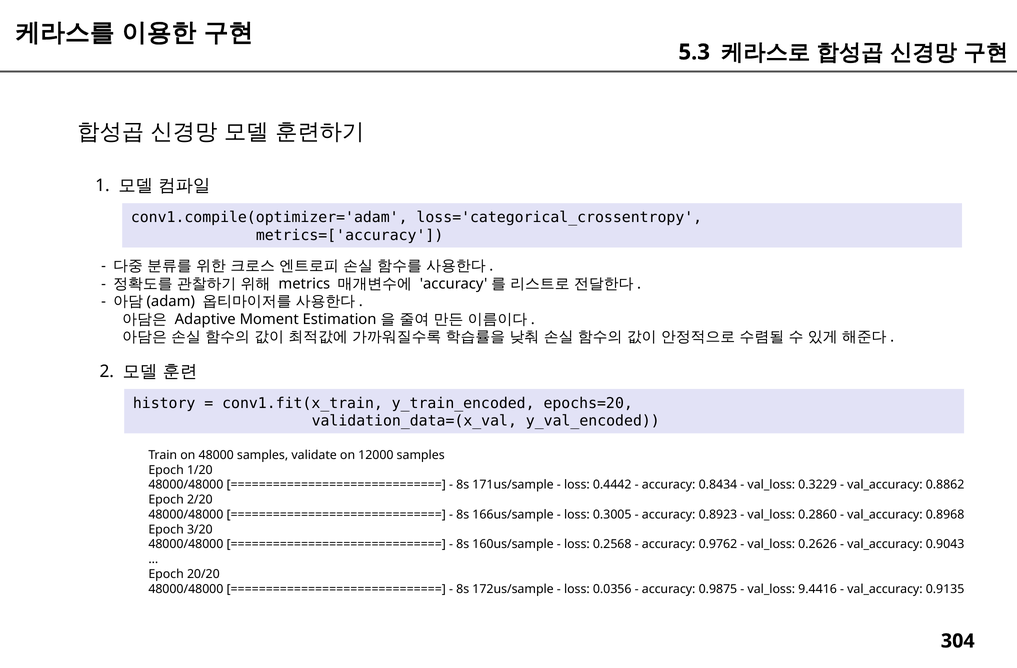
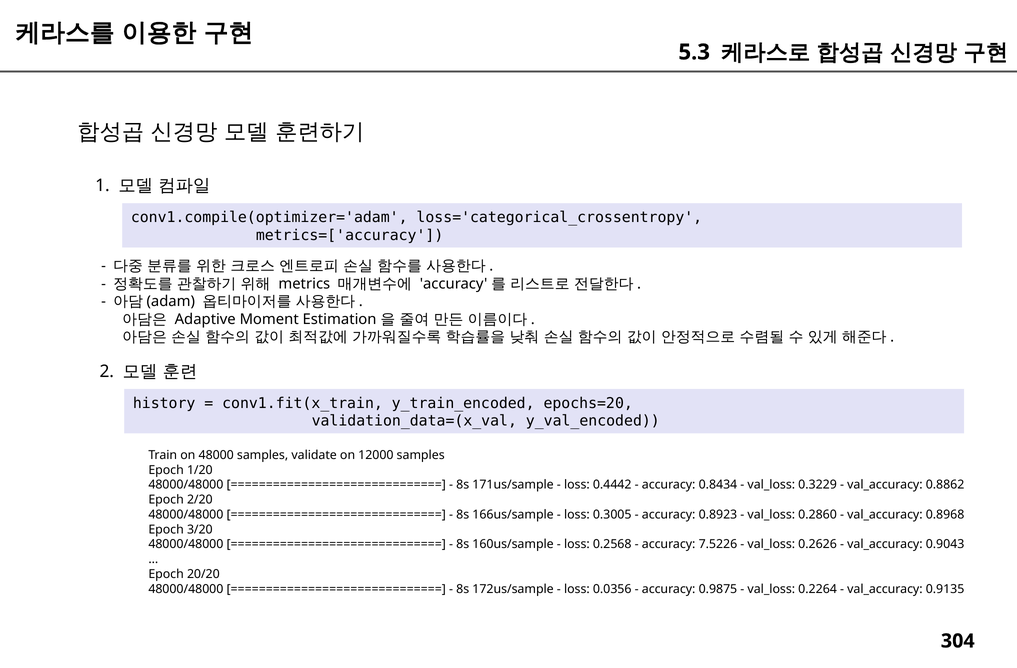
0.9762: 0.9762 -> 7.5226
9.4416: 9.4416 -> 0.2264
